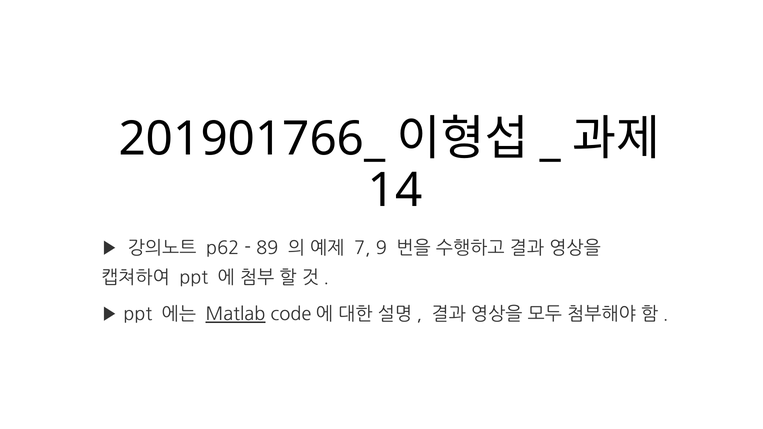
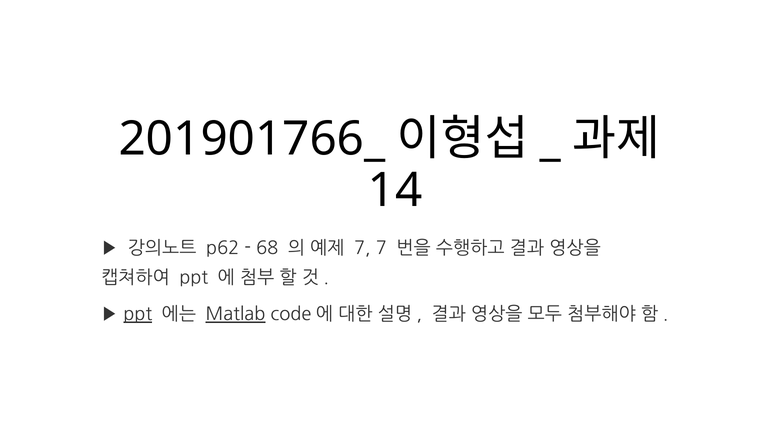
89: 89 -> 68
7 9: 9 -> 7
ppt at (138, 314) underline: none -> present
